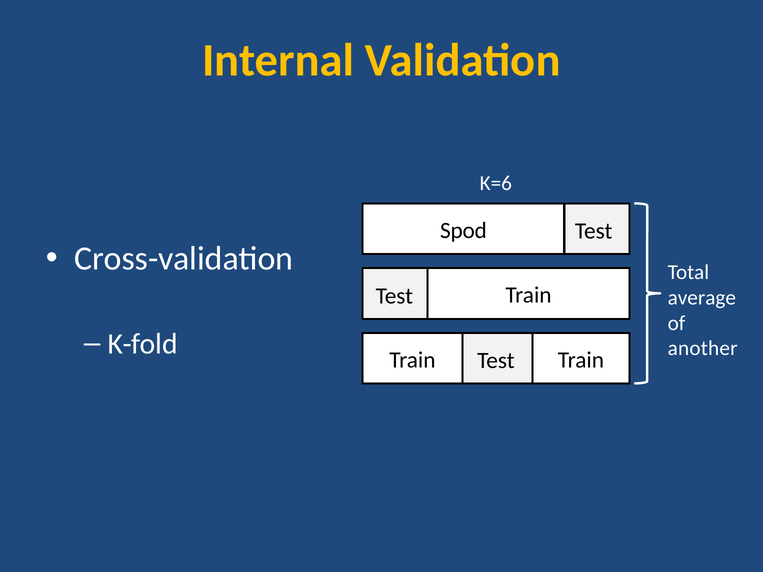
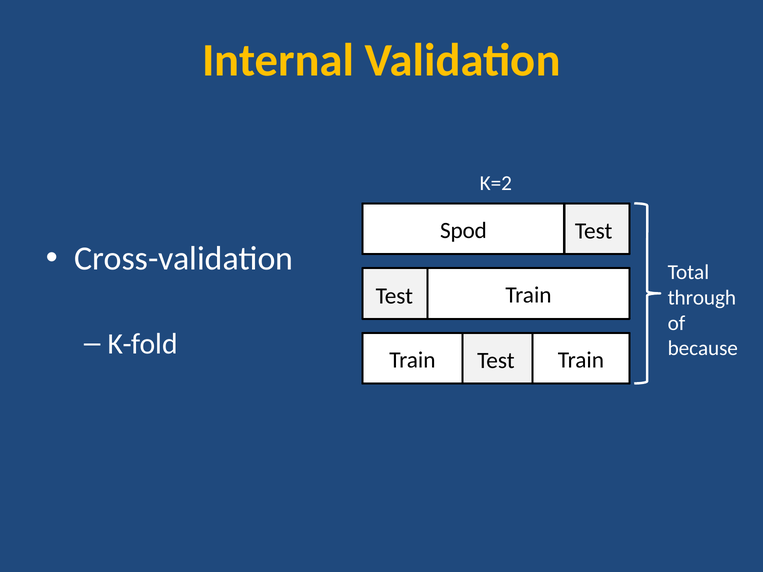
K=6: K=6 -> K=2
average: average -> through
another: another -> because
